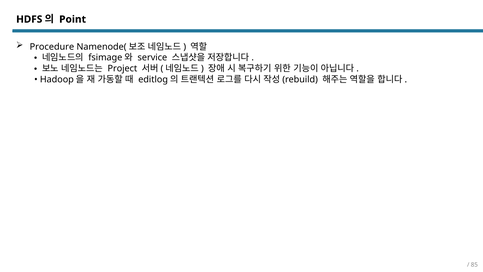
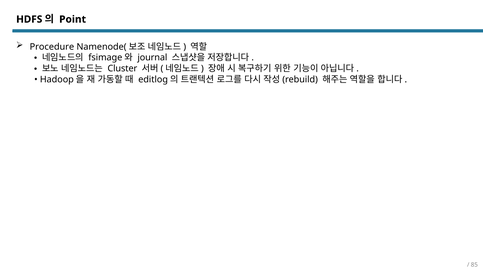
service: service -> journal
Project: Project -> Cluster
